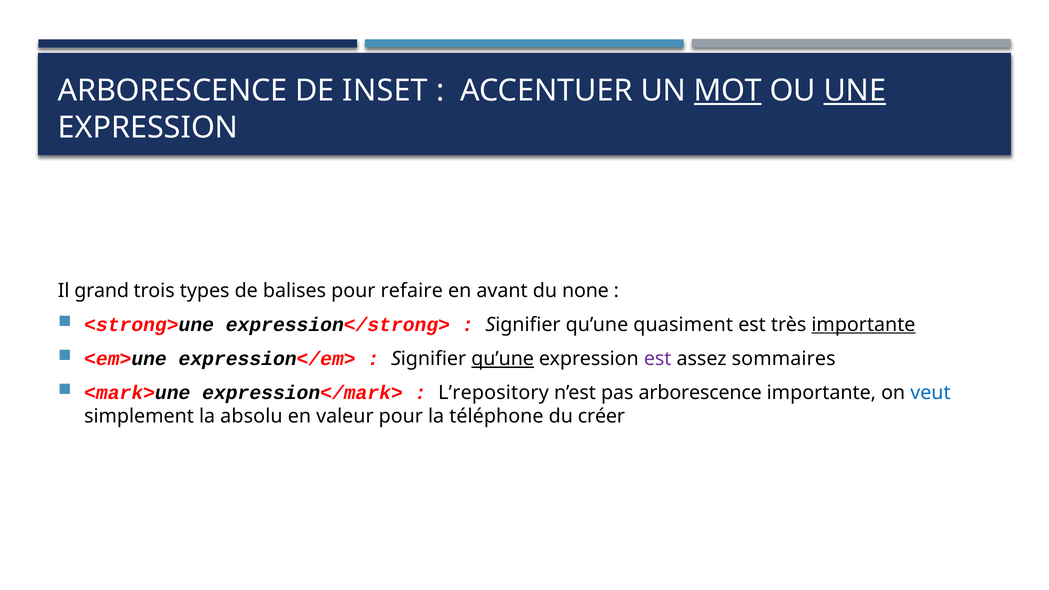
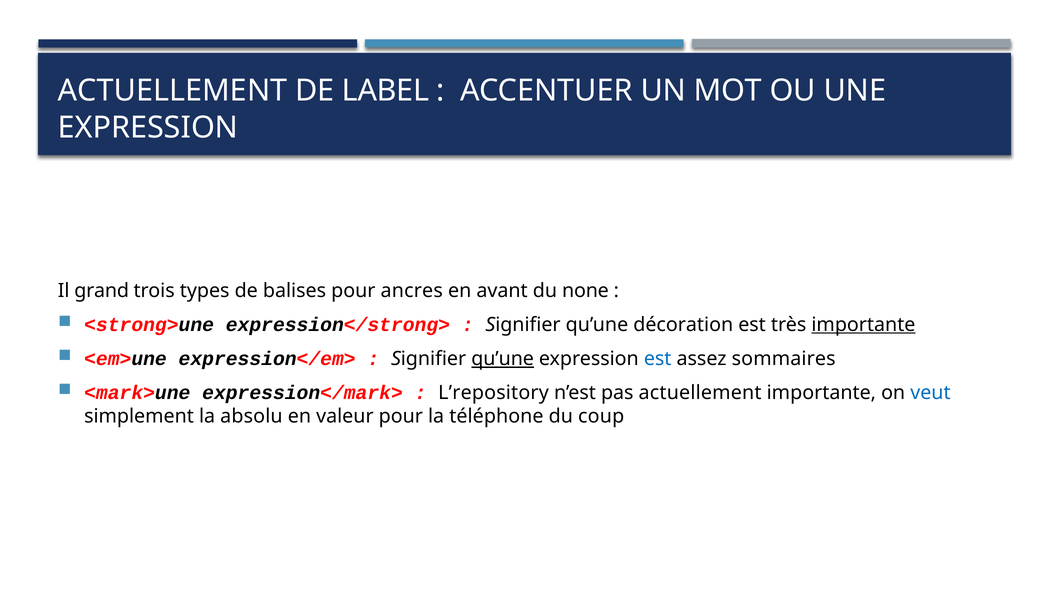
ARBORESCENCE at (173, 91): ARBORESCENCE -> ACTUELLEMENT
INSET: INSET -> LABEL
MOT underline: present -> none
UNE underline: present -> none
refaire: refaire -> ancres
quasiment: quasiment -> décoration
est at (658, 359) colour: purple -> blue
pas arborescence: arborescence -> actuellement
créer: créer -> coup
